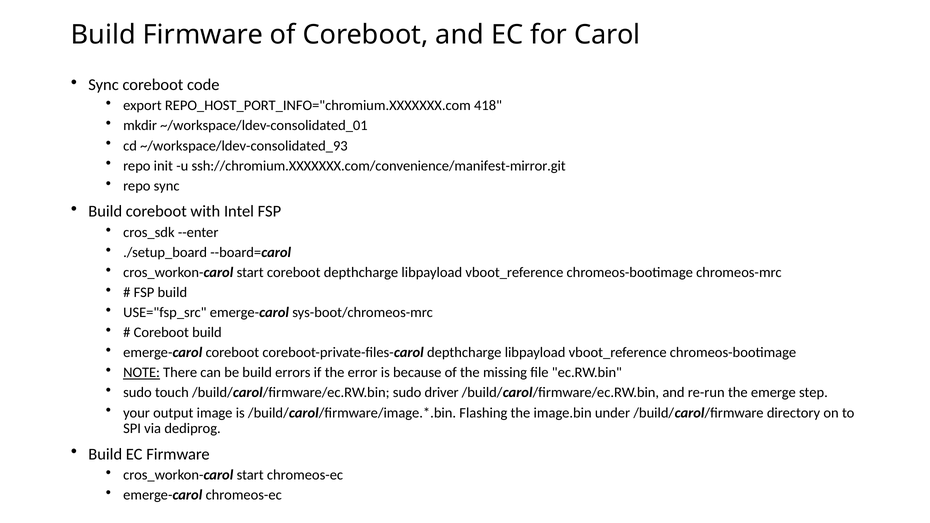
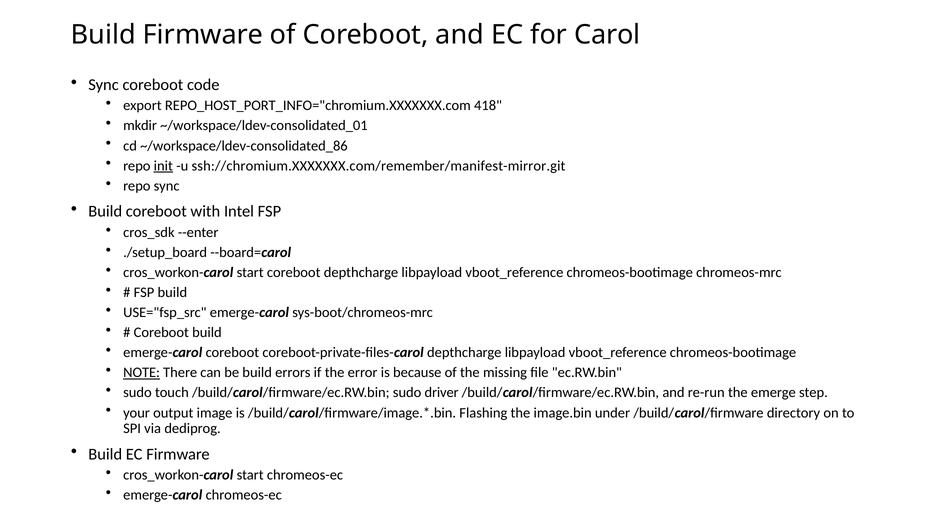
~/workspace/ldev-consolidated_93: ~/workspace/ldev-consolidated_93 -> ~/workspace/ldev-consolidated_86
init underline: none -> present
ssh://chromium.XXXXXXX.com/convenience/manifest-mirror.git: ssh://chromium.XXXXXXX.com/convenience/manifest-mirror.git -> ssh://chromium.XXXXXXX.com/remember/manifest-mirror.git
